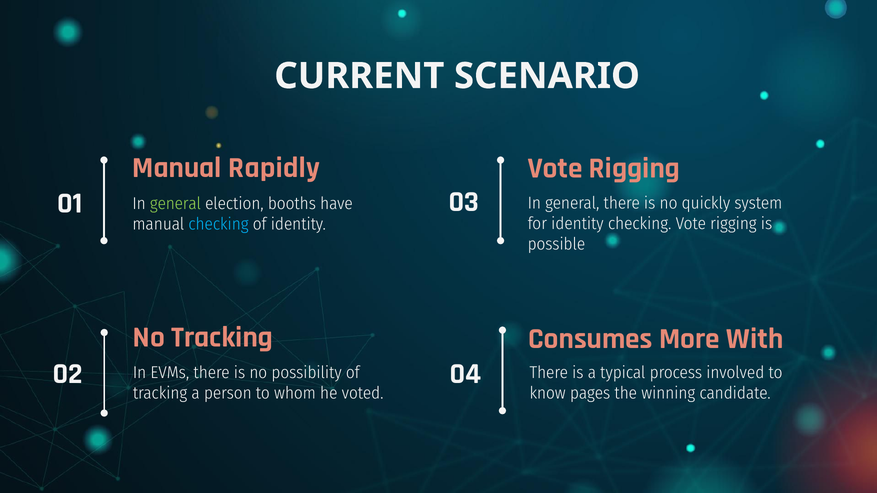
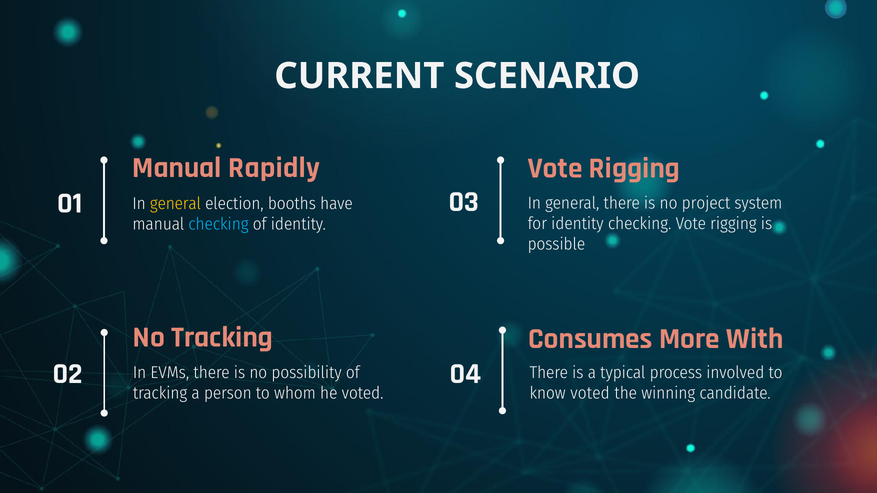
quickly: quickly -> project
general at (175, 204) colour: light green -> yellow
know pages: pages -> voted
